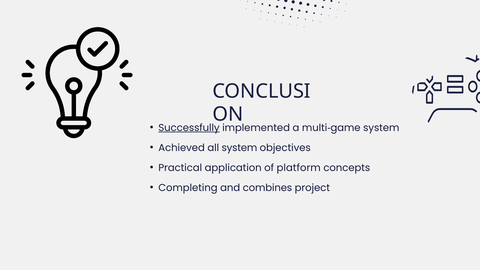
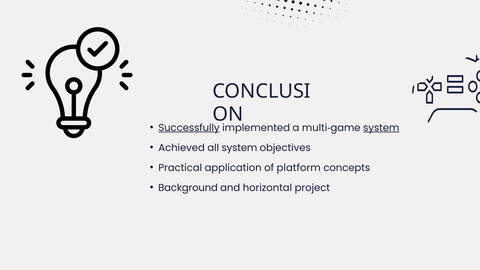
system at (381, 128) underline: none -> present
Completing: Completing -> Background
combines: combines -> horizontal
